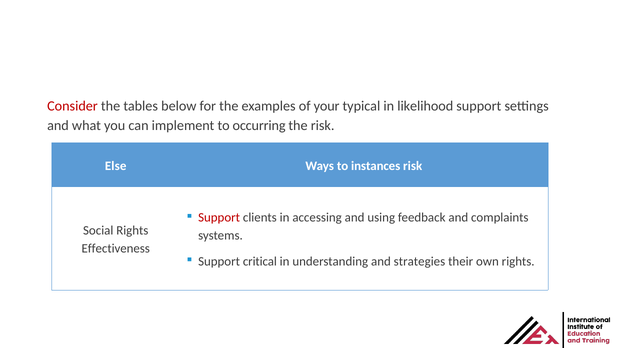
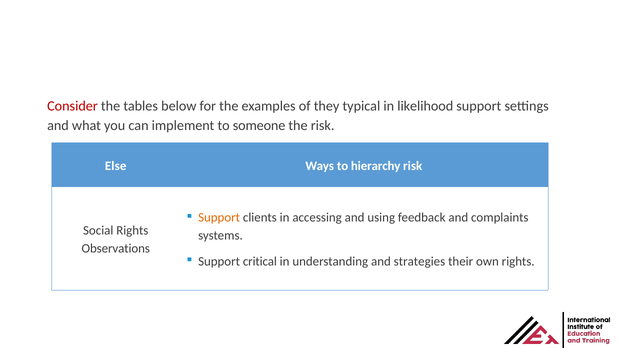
your: your -> they
occurring: occurring -> someone
instances: instances -> hierarchy
Support at (219, 218) colour: red -> orange
Effectiveness: Effectiveness -> Observations
